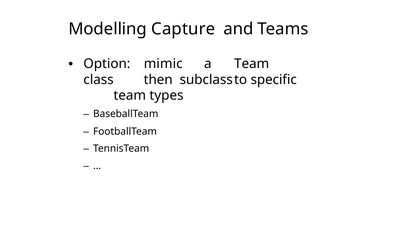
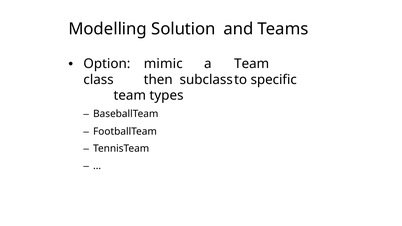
Capture: Capture -> Solution
